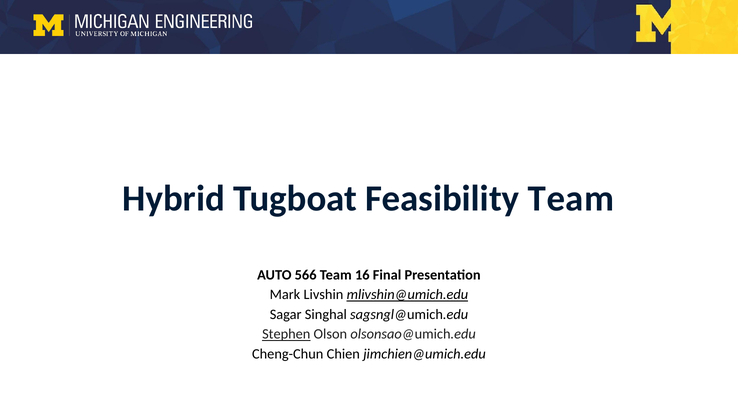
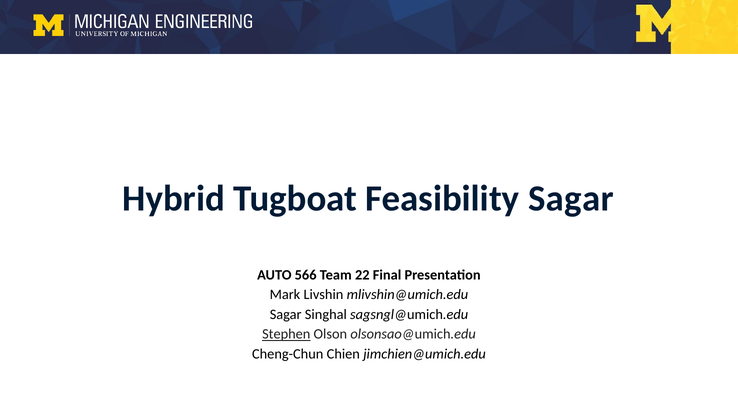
Feasibility Team: Team -> Sagar
16: 16 -> 22
mlivshin@umich.edu underline: present -> none
